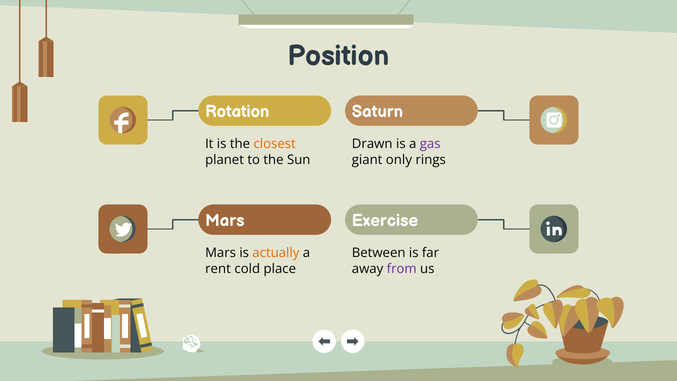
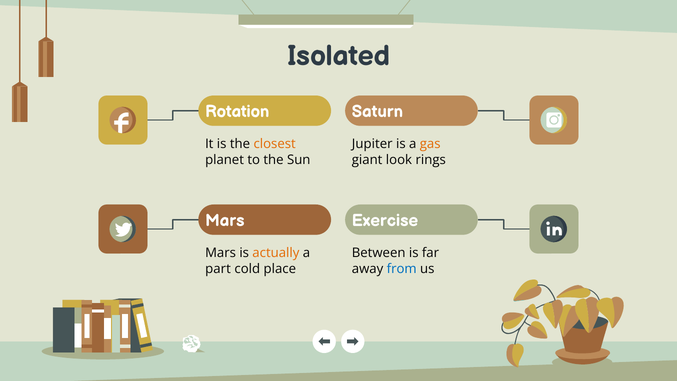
Position: Position -> Isolated
Drawn: Drawn -> Jupiter
gas colour: purple -> orange
only: only -> look
rent: rent -> part
from colour: purple -> blue
